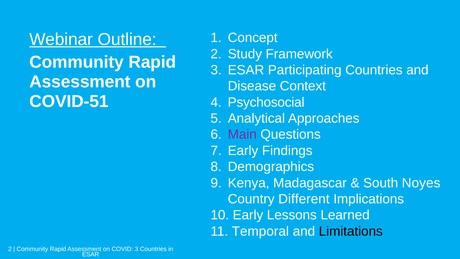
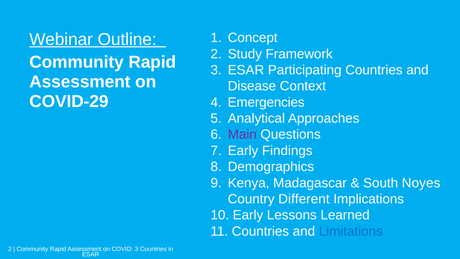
COVID-51: COVID-51 -> COVID-29
Psychosocial: Psychosocial -> Emergencies
Temporal at (260, 231): Temporal -> Countries
Limitations colour: black -> blue
